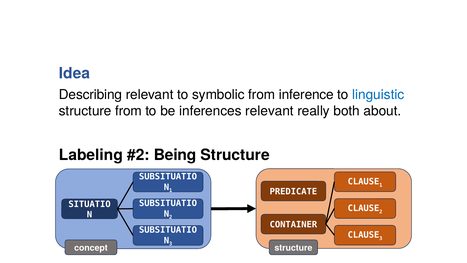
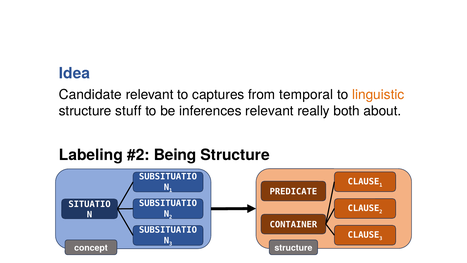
Describing: Describing -> Candidate
symbolic: symbolic -> captures
inference: inference -> temporal
linguistic colour: blue -> orange
structure from: from -> stuff
